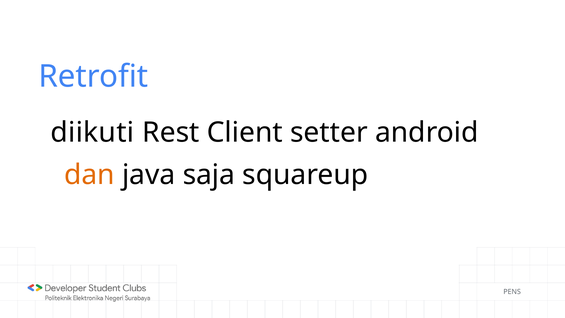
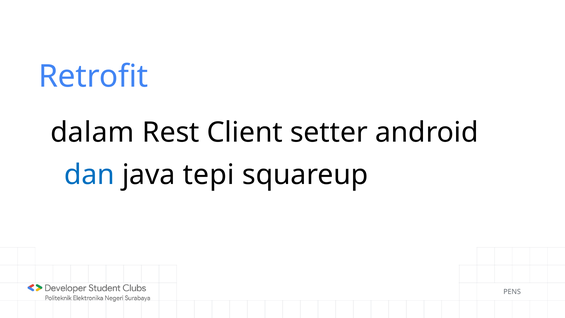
diikuti: diikuti -> dalam
dan colour: orange -> blue
saja: saja -> tepi
